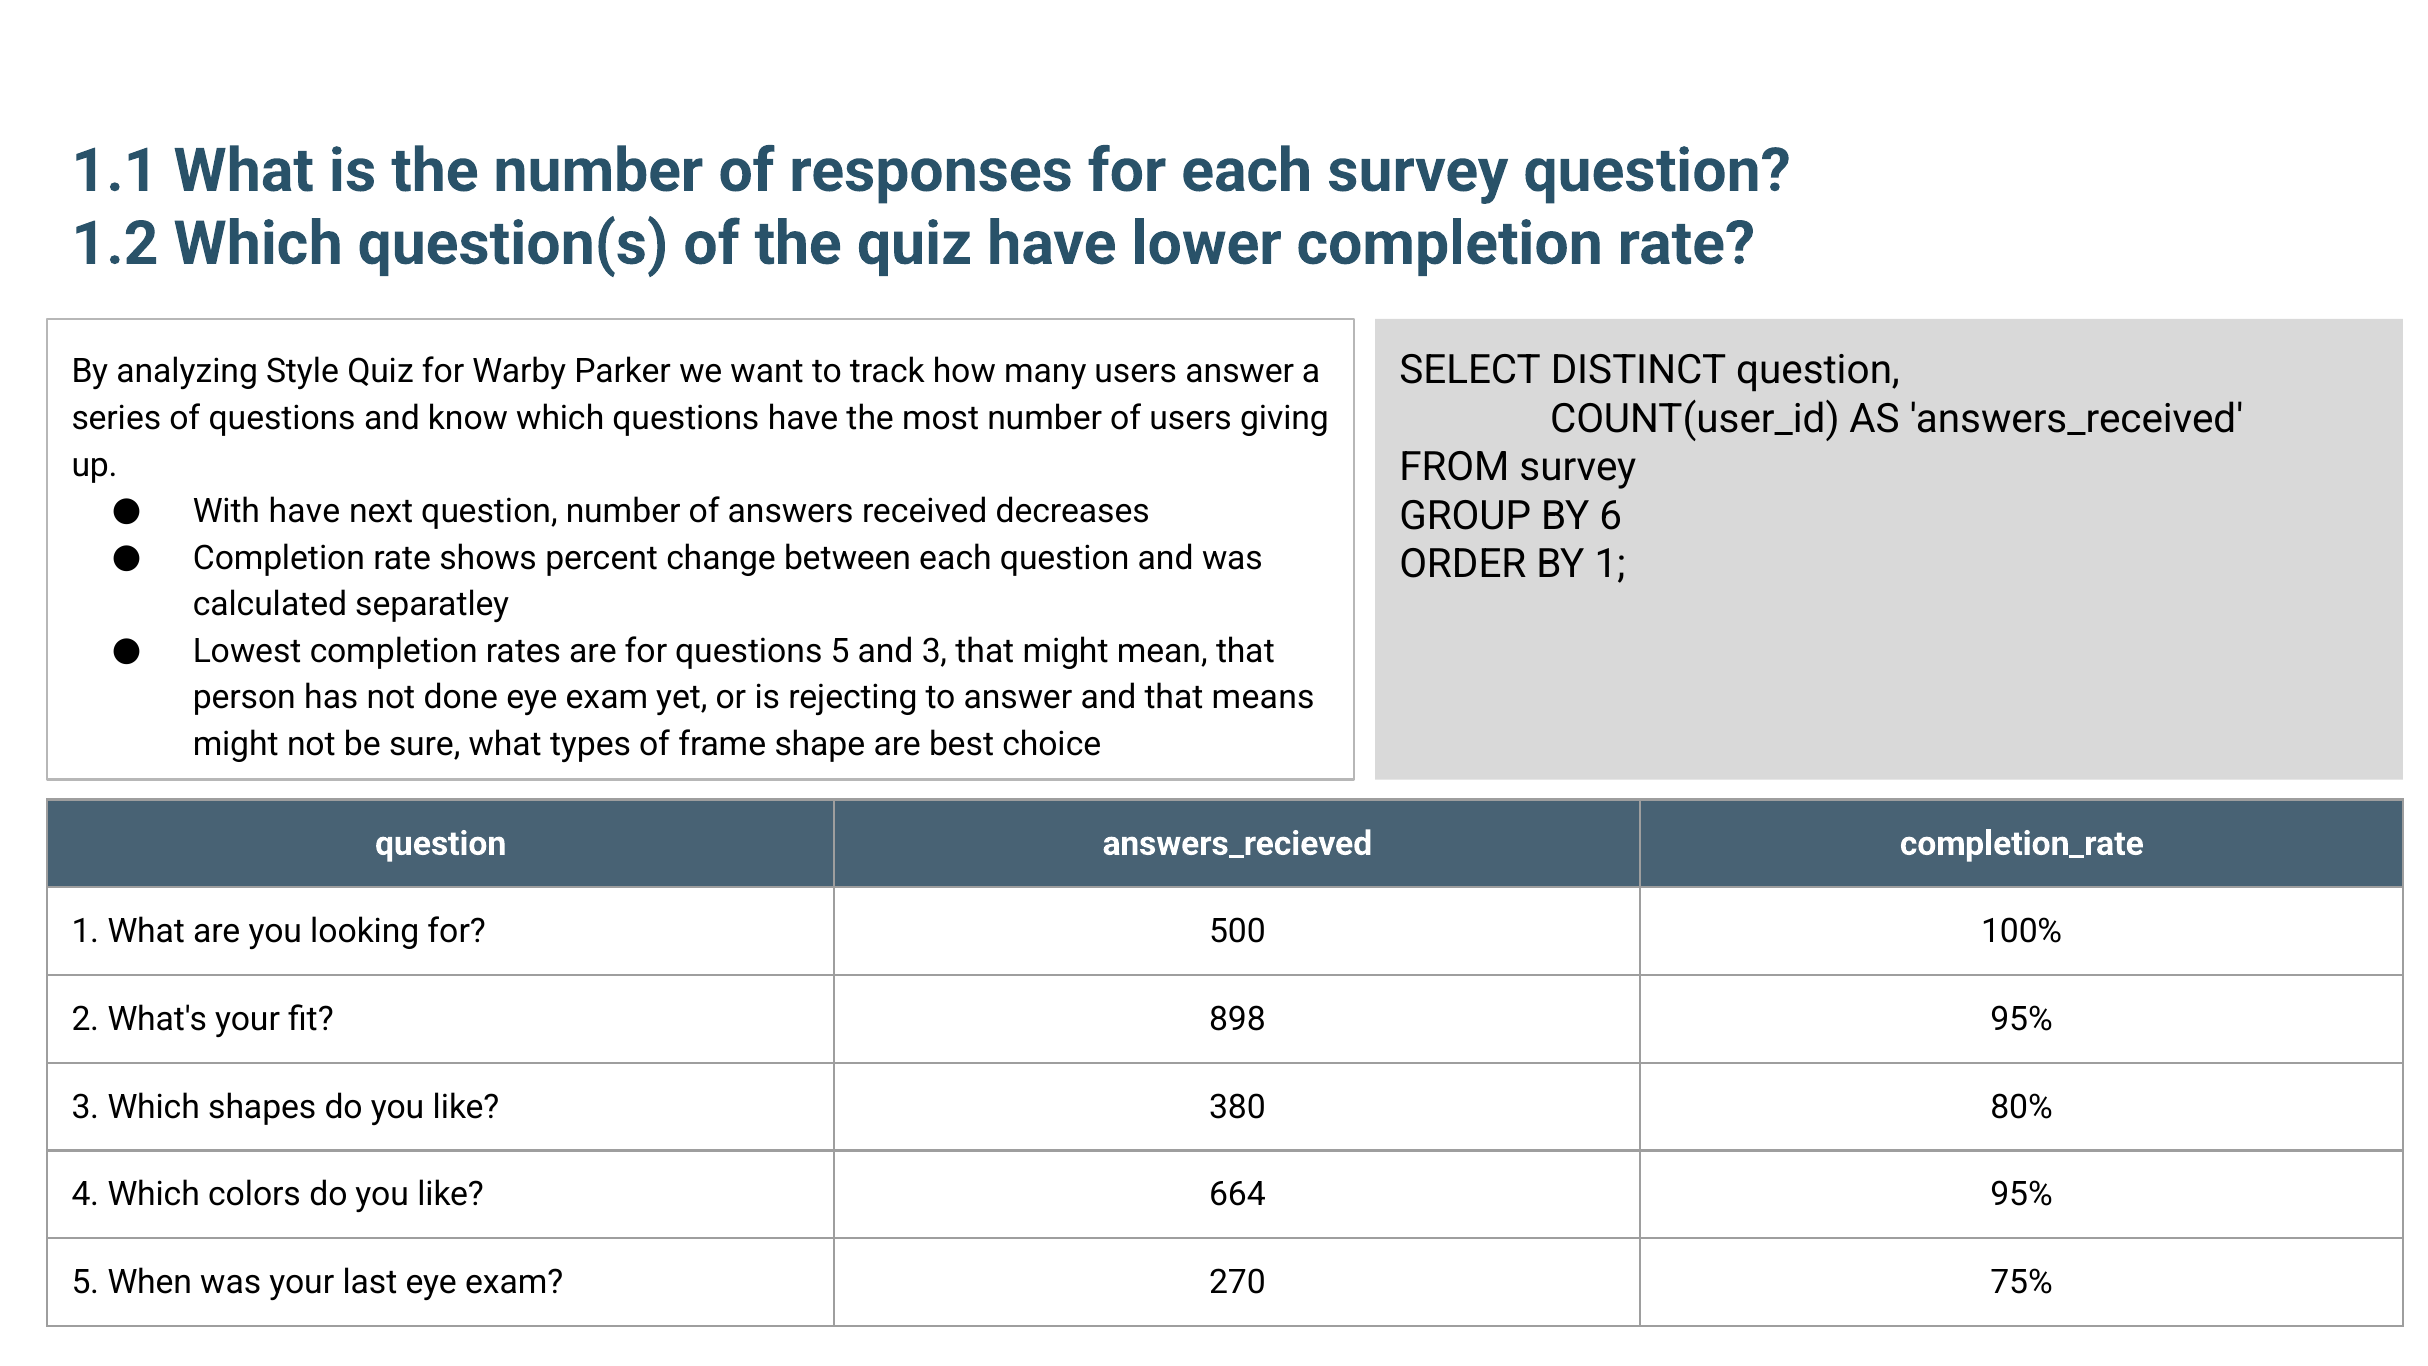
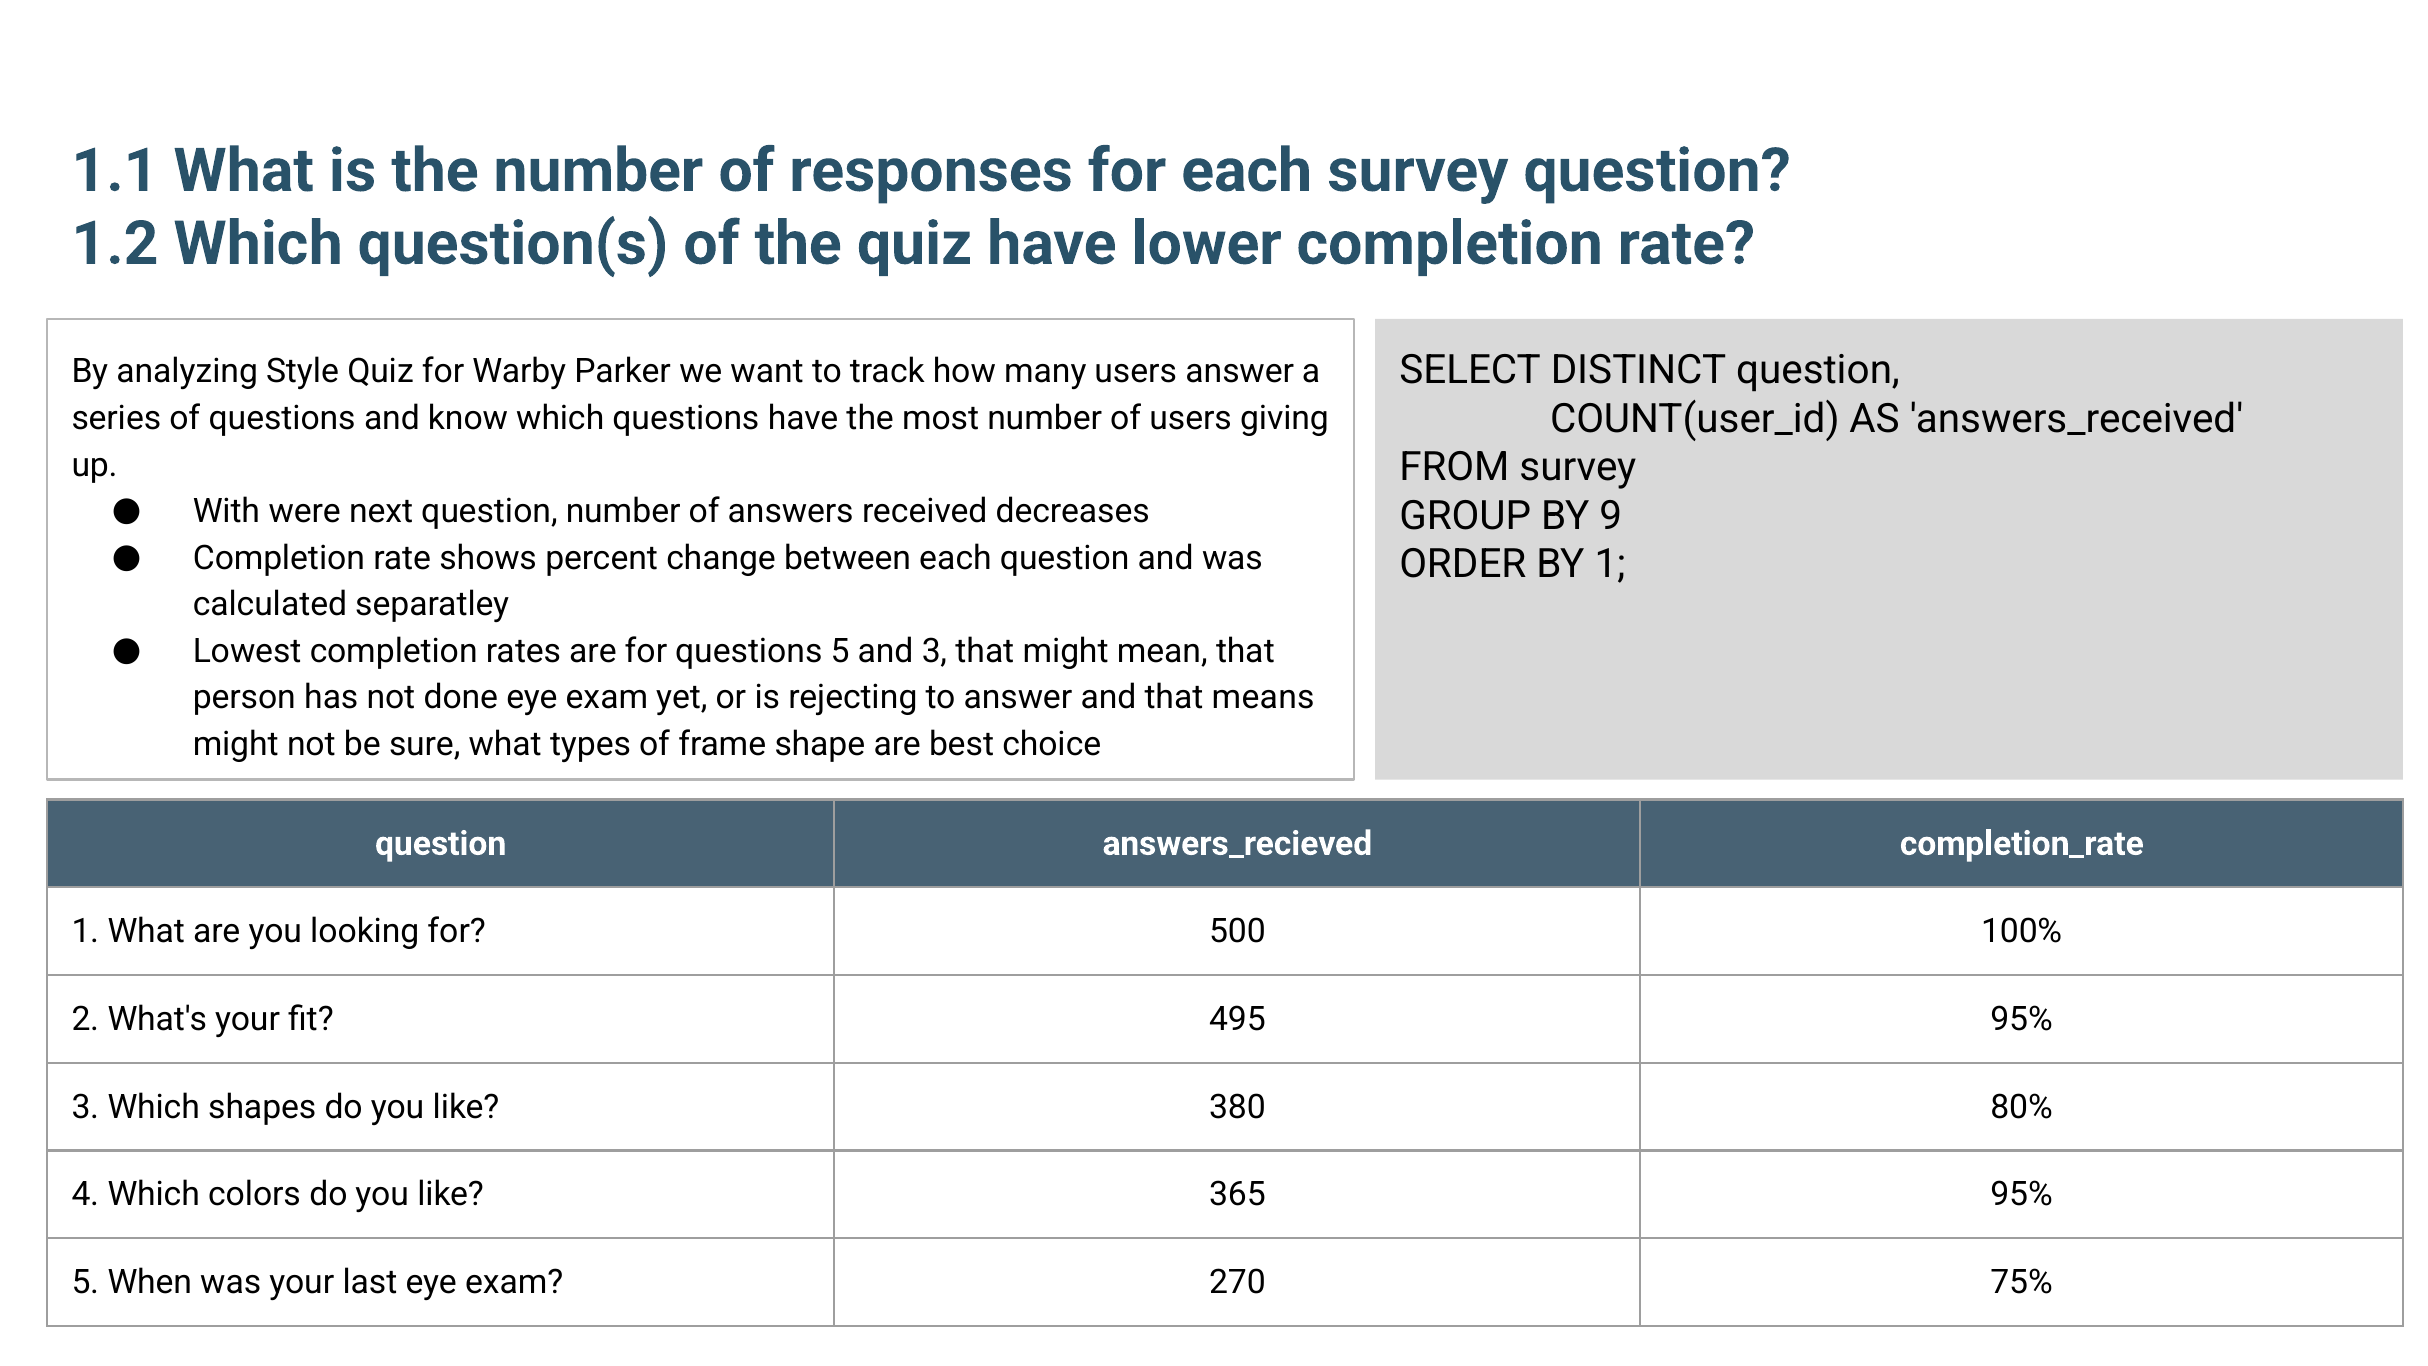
With have: have -> were
6: 6 -> 9
898: 898 -> 495
664: 664 -> 365
